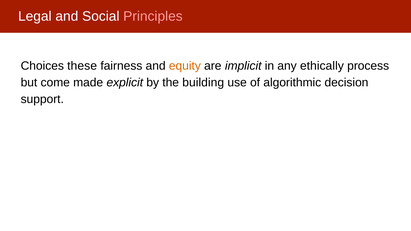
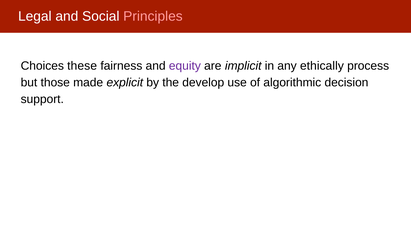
equity colour: orange -> purple
come: come -> those
building: building -> develop
